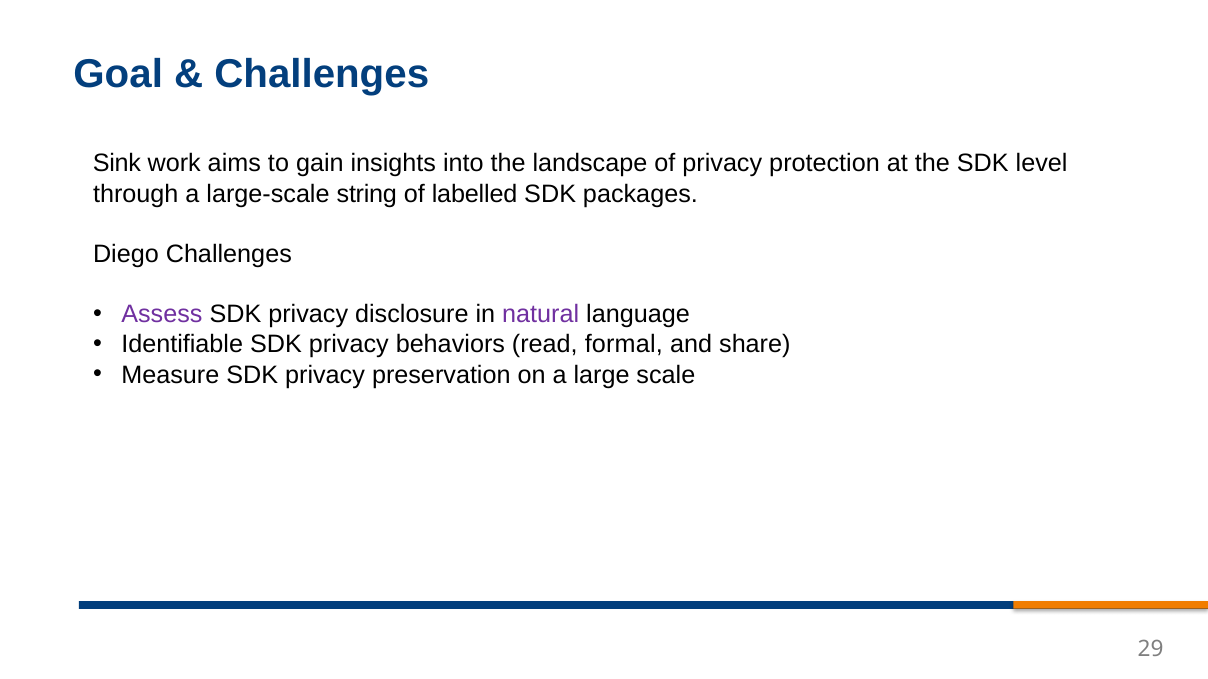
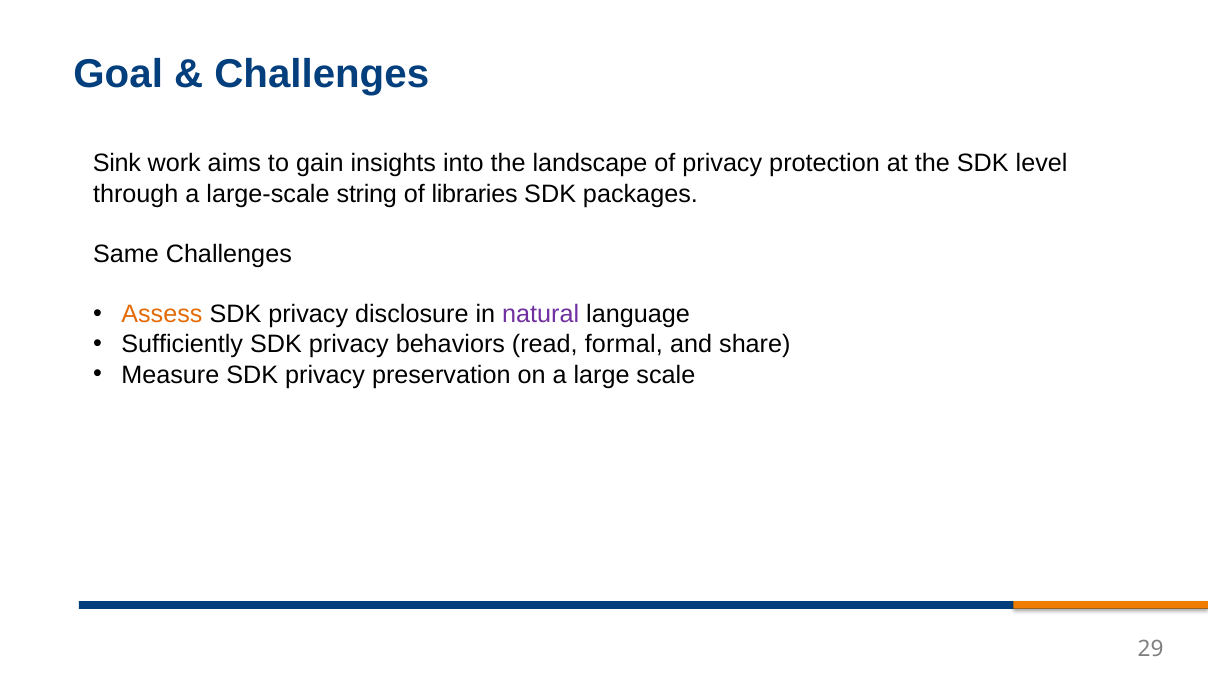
labelled: labelled -> libraries
Diego: Diego -> Same
Assess colour: purple -> orange
Identifiable: Identifiable -> Sufficiently
